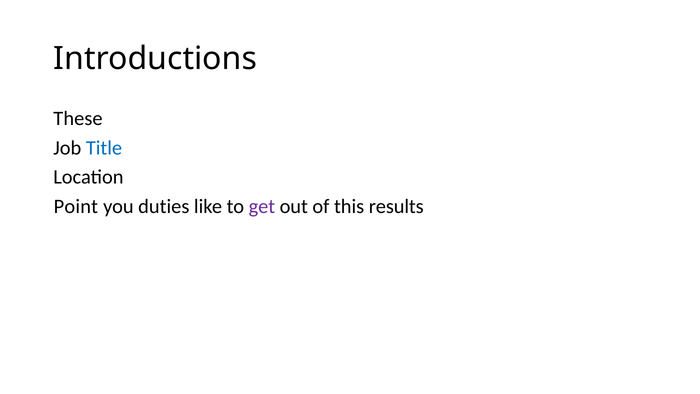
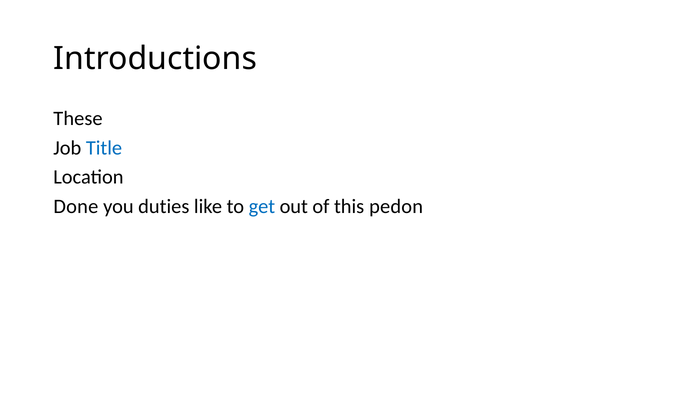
Point: Point -> Done
get colour: purple -> blue
results: results -> pedon
